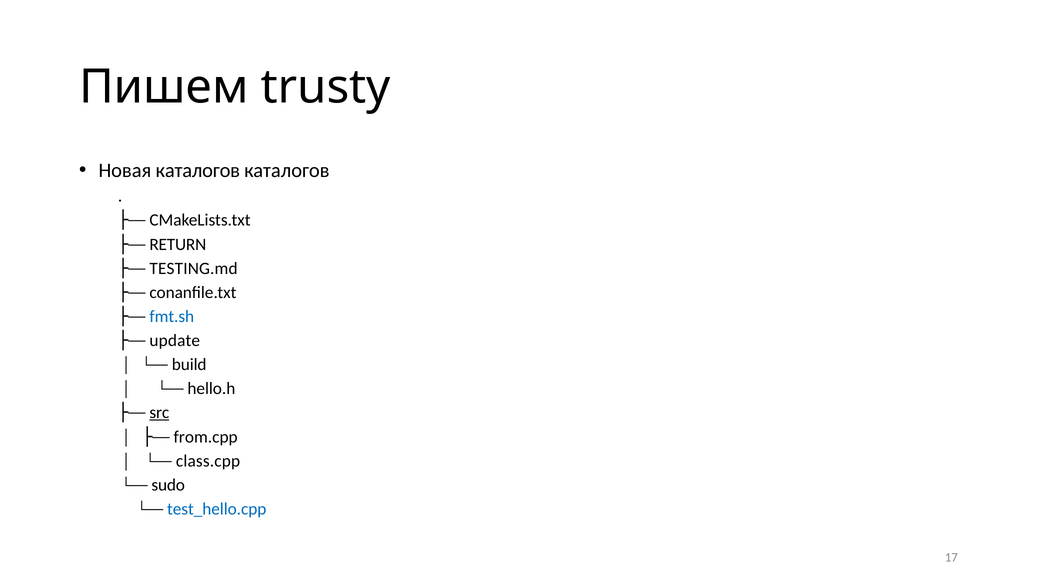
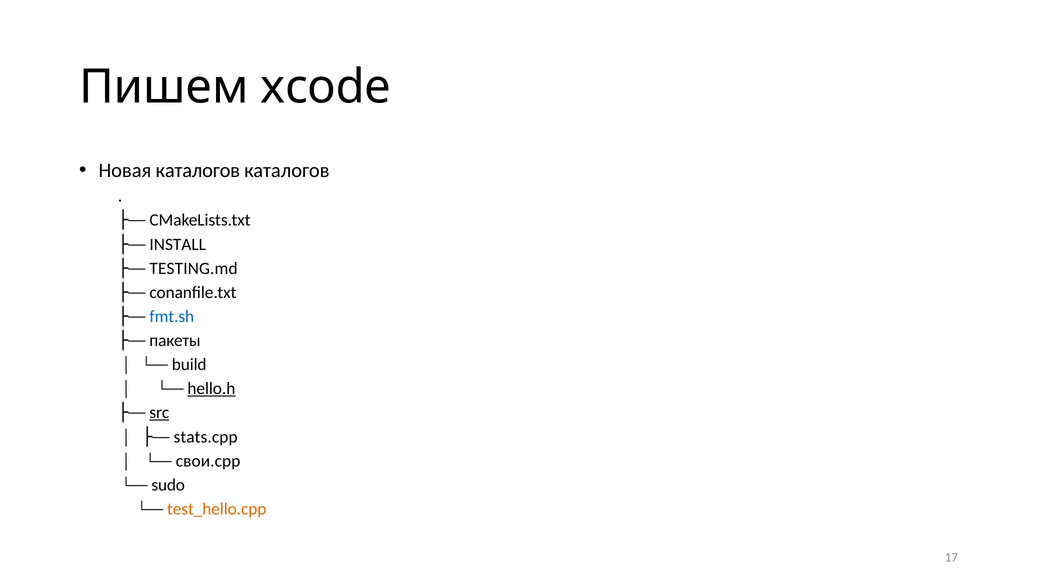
trusty: trusty -> xcode
RETURN: RETURN -> INSTALL
update: update -> пакеты
hello.h underline: none -> present
from.cpp: from.cpp -> stats.cpp
class.cpp: class.cpp -> свои.cpp
test_hello.cpp colour: blue -> orange
